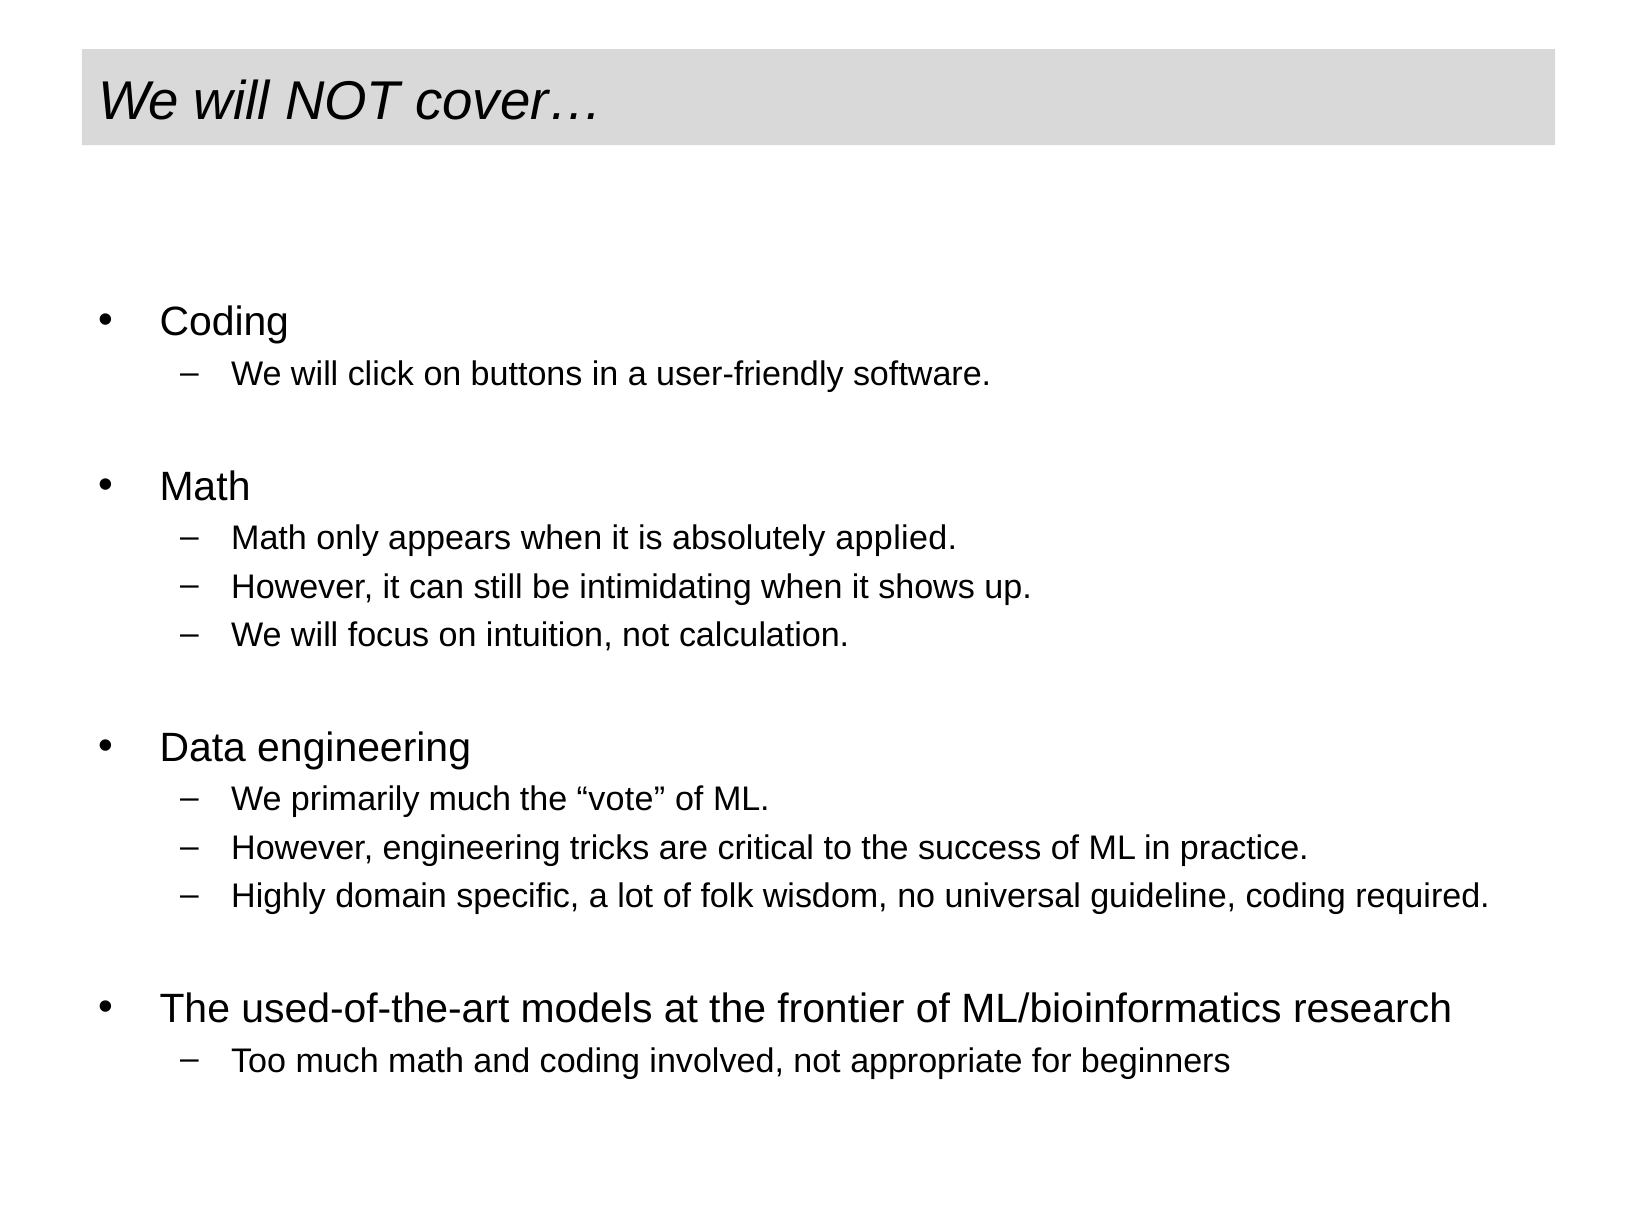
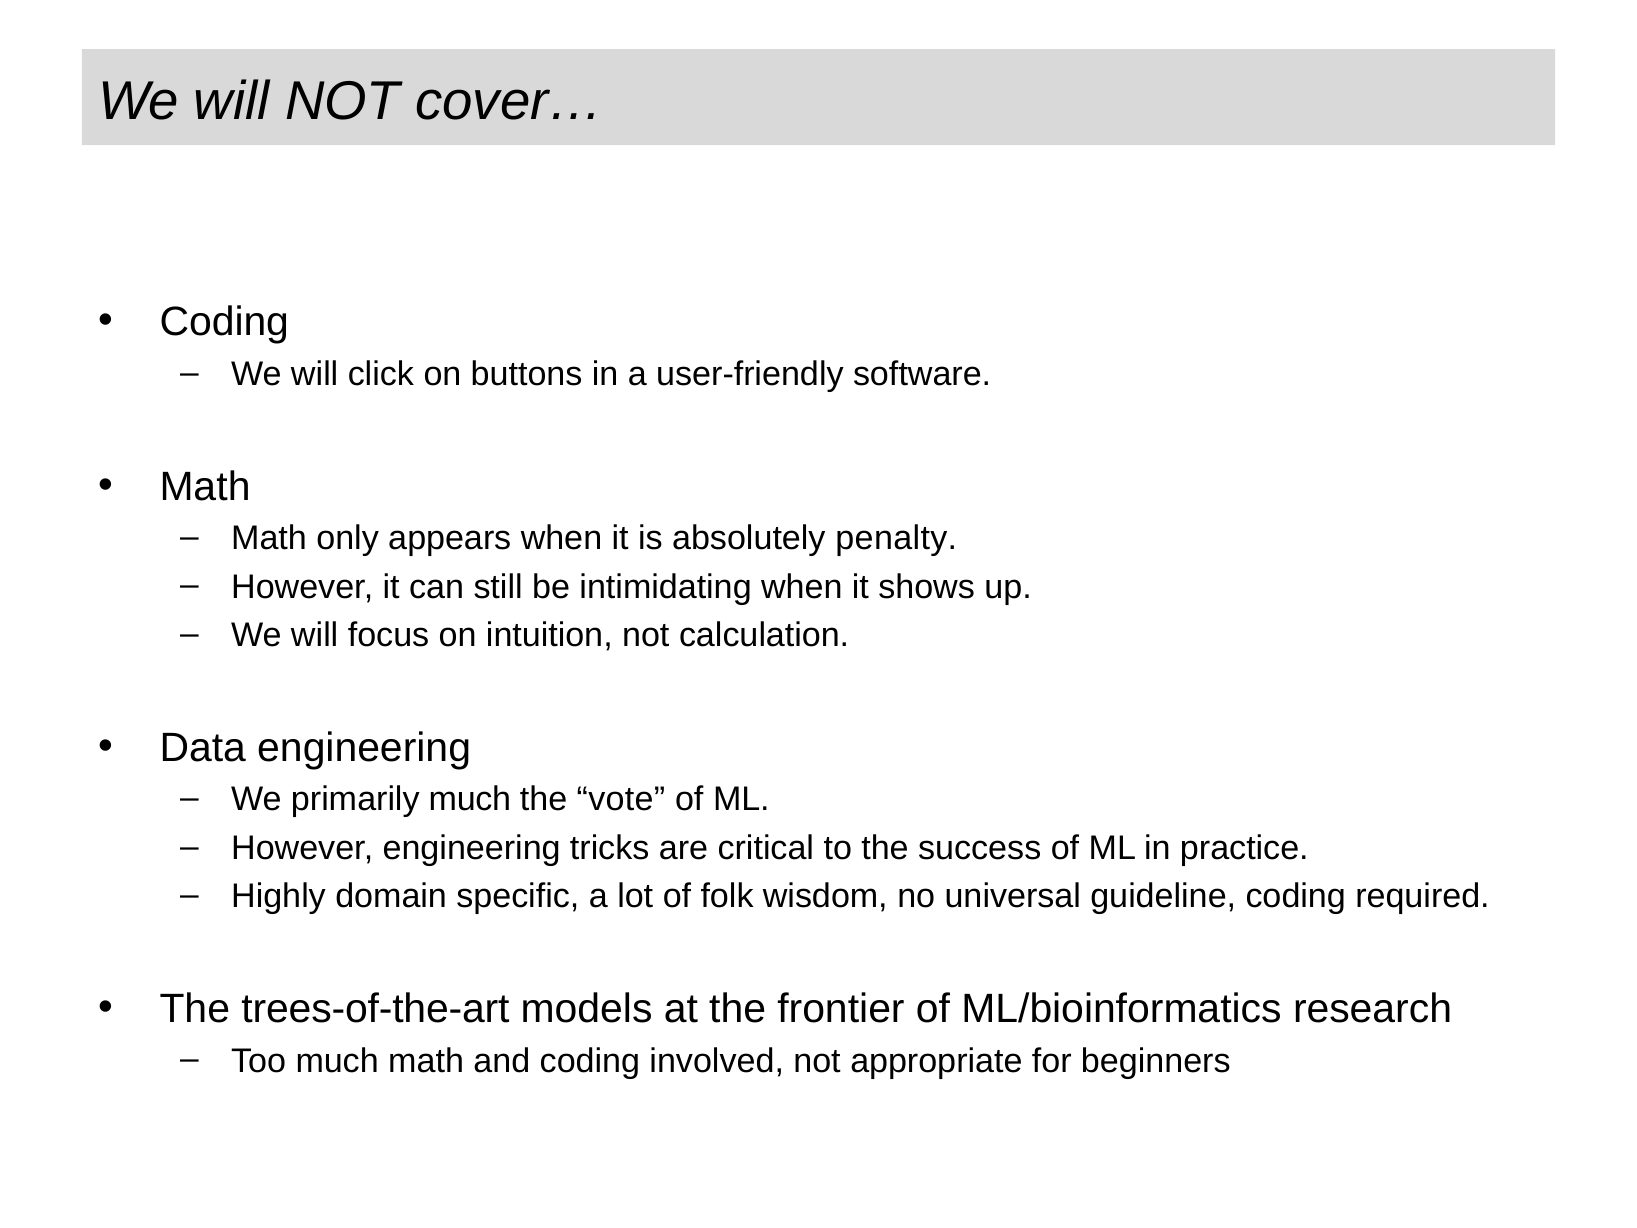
applied: applied -> penalty
used-of-the-art: used-of-the-art -> trees-of-the-art
